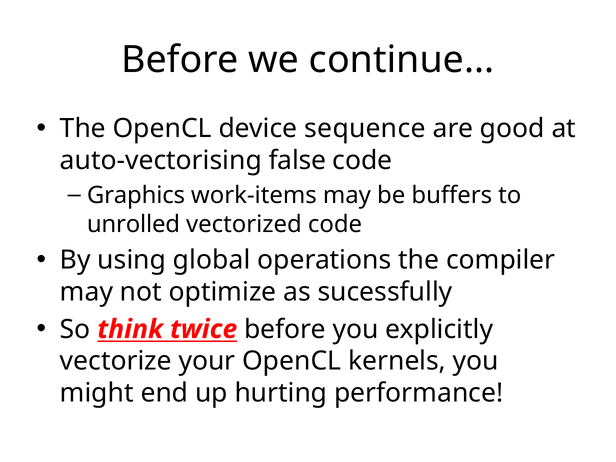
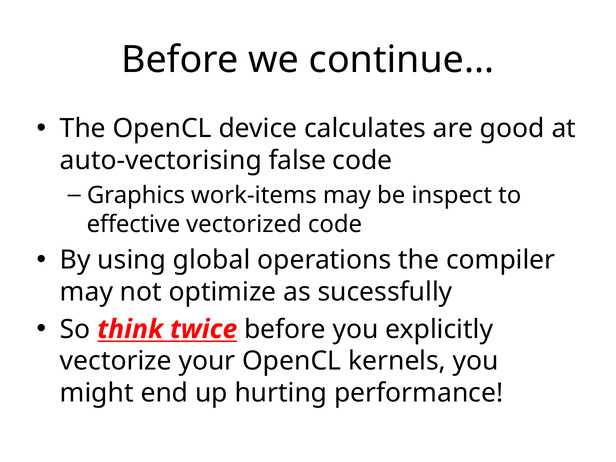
sequence: sequence -> calculates
buffers: buffers -> inspect
unrolled: unrolled -> effective
